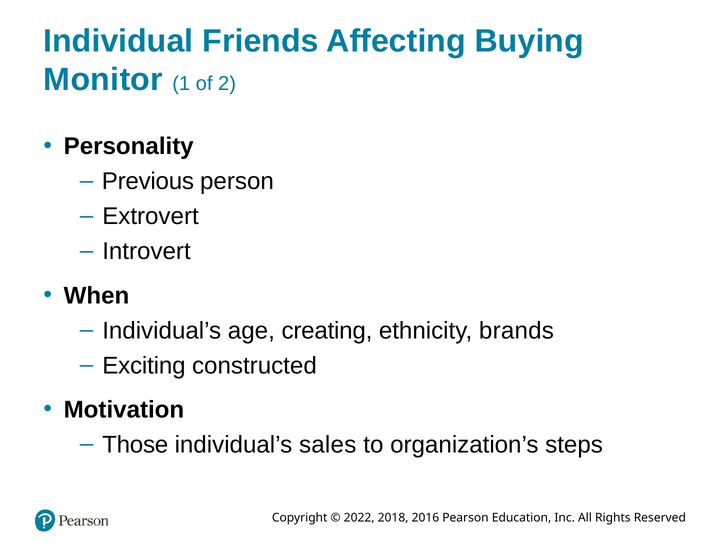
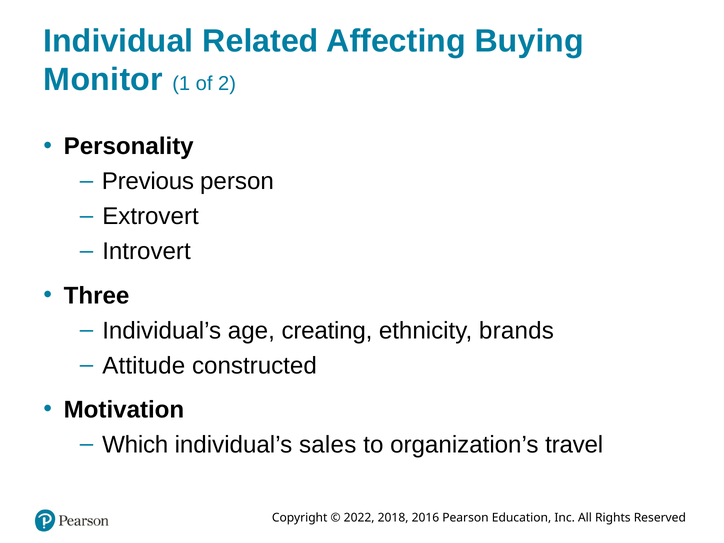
Friends: Friends -> Related
When: When -> Three
Exciting: Exciting -> Attitude
Those: Those -> Which
steps: steps -> travel
